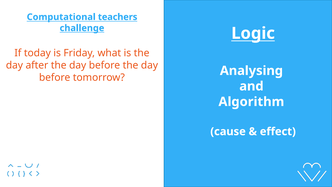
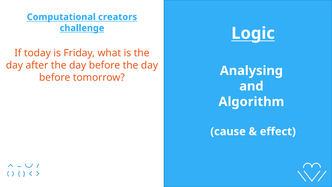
teachers: teachers -> creators
